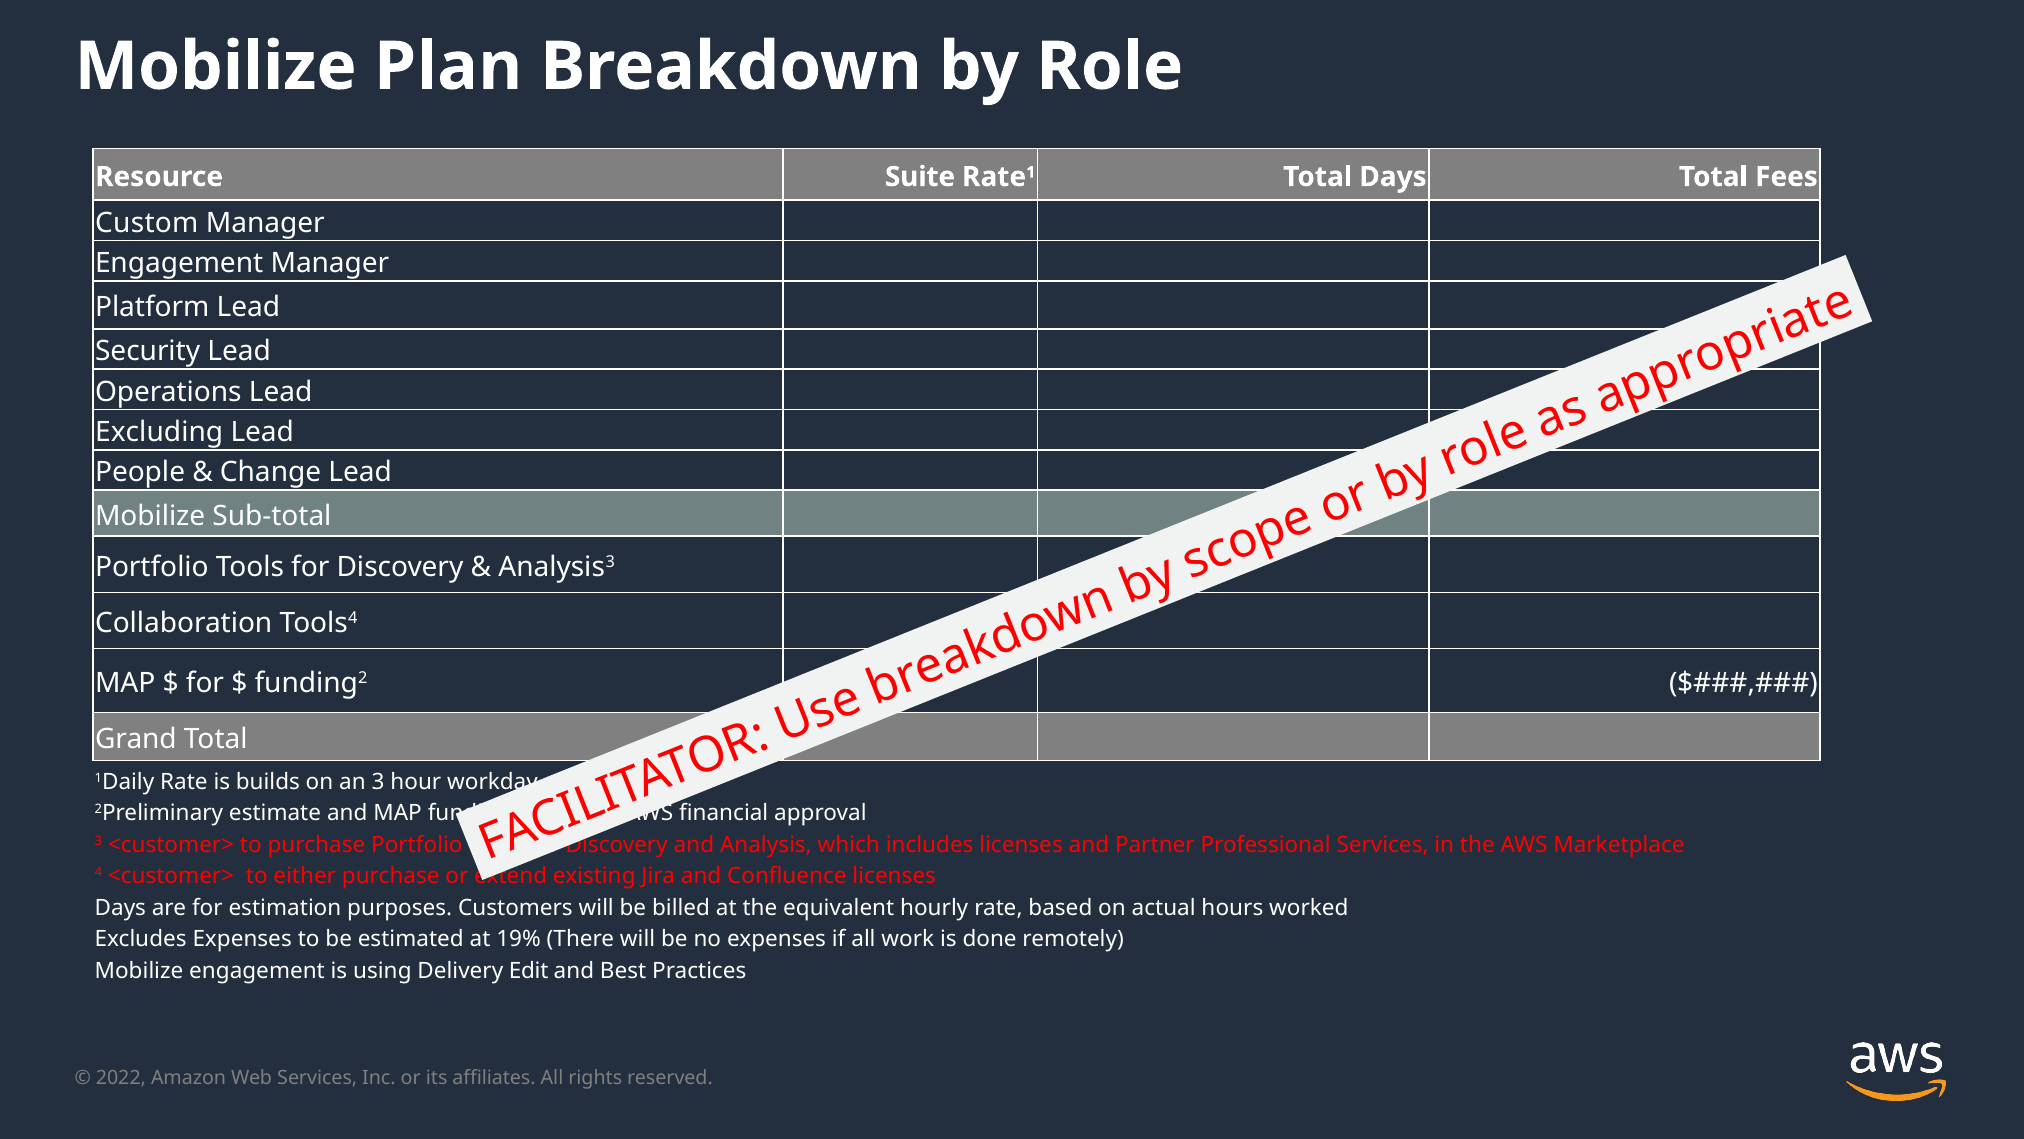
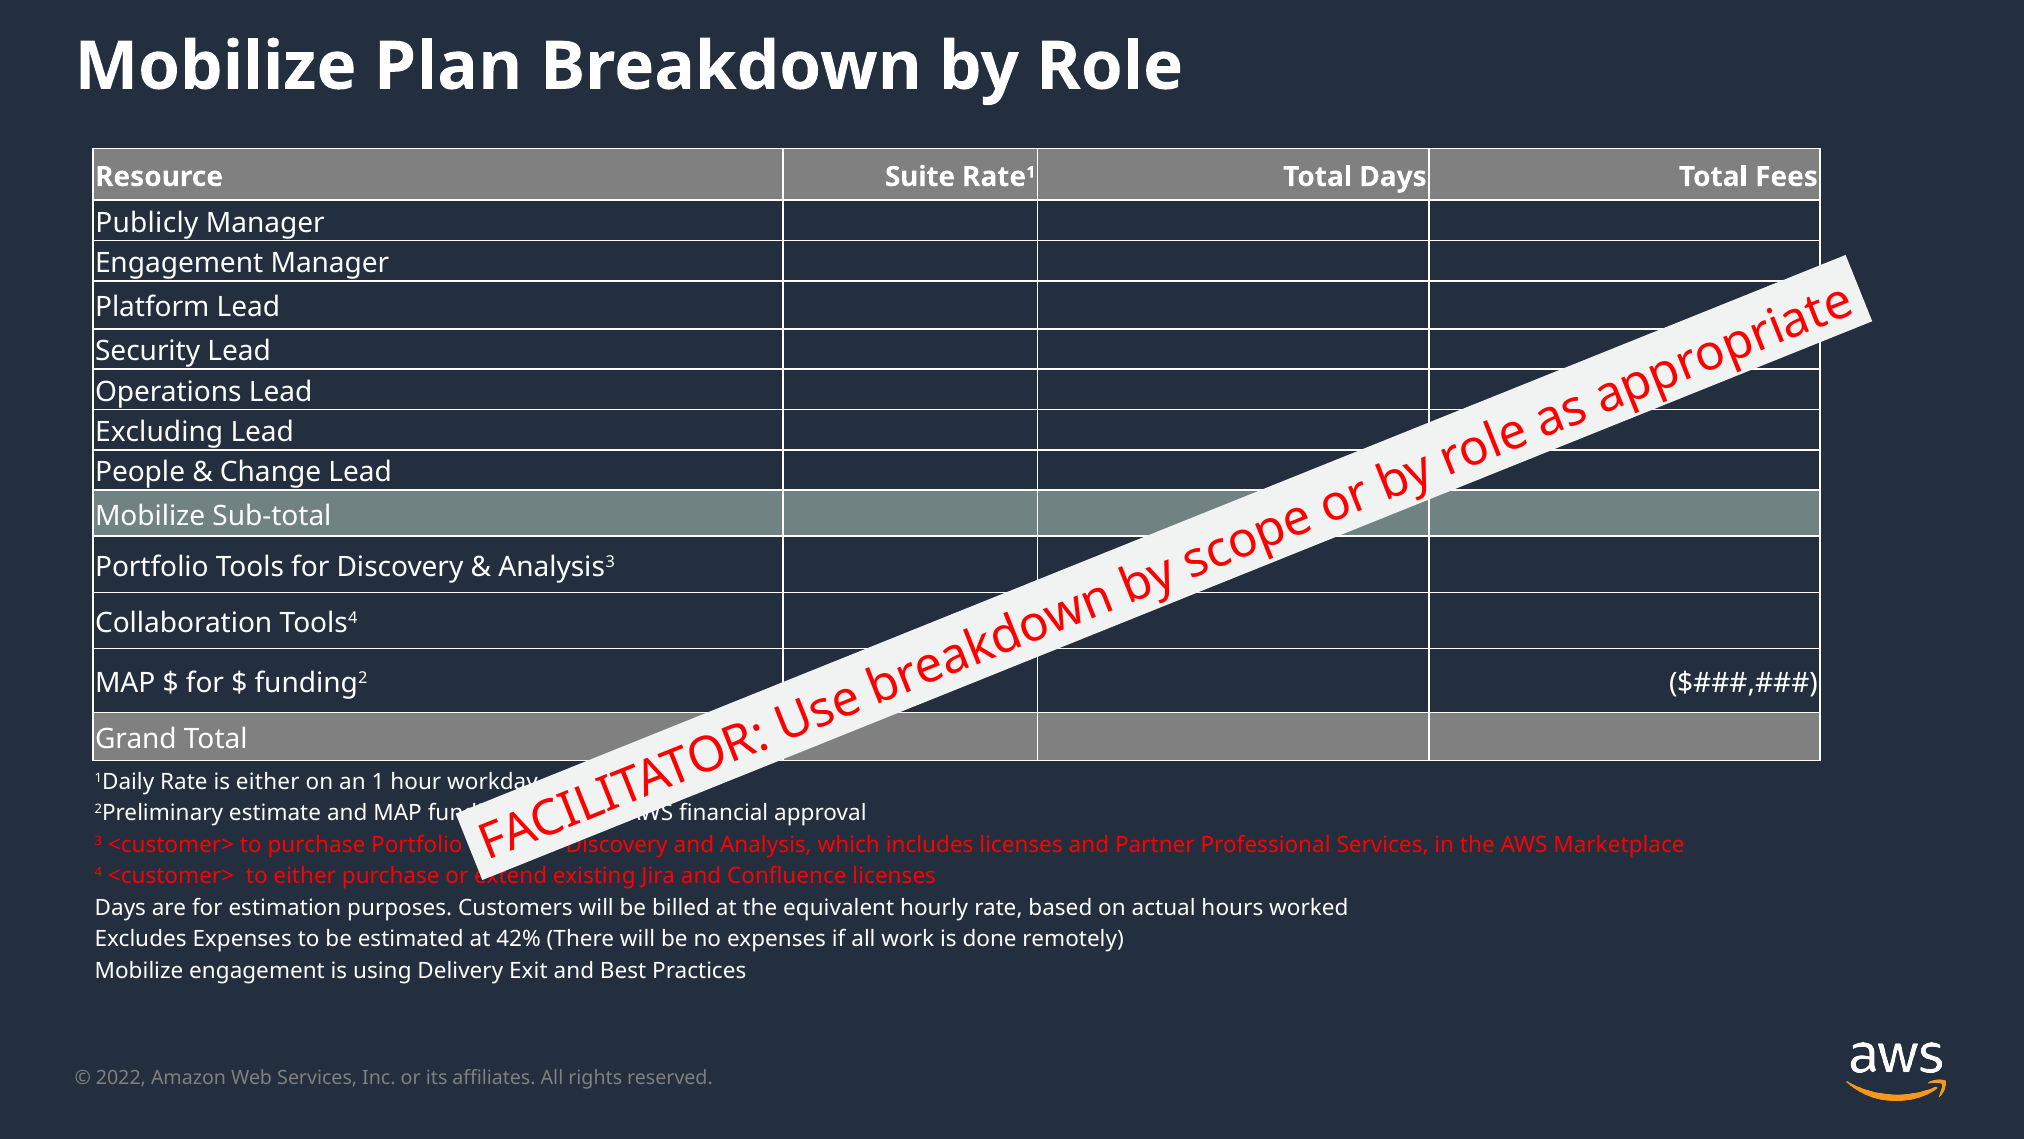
Custom: Custom -> Publicly
is builds: builds -> either
an 3: 3 -> 1
19%: 19% -> 42%
Edit: Edit -> Exit
